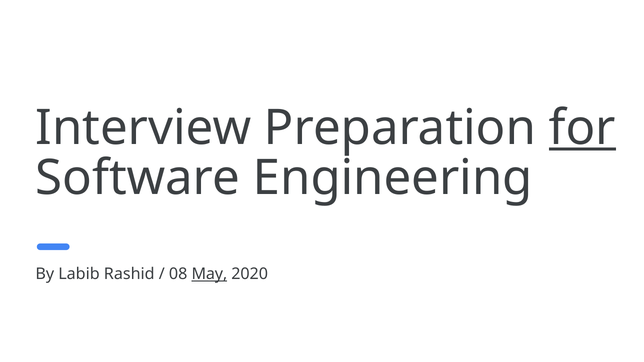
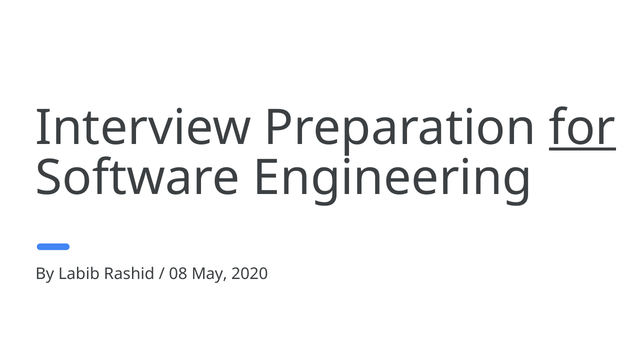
May underline: present -> none
